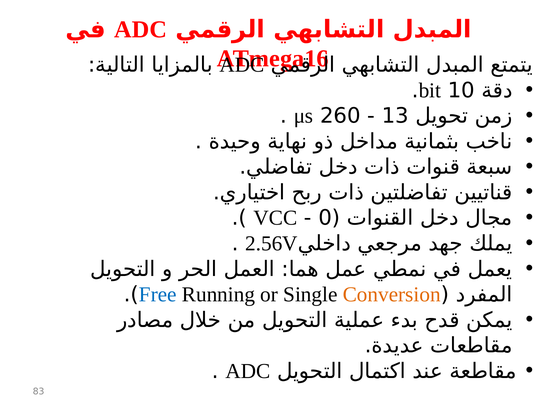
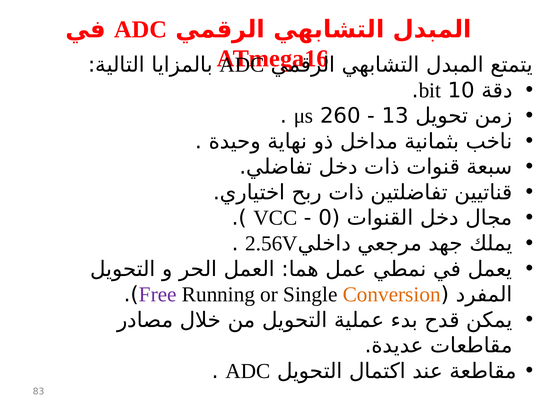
Free colour: blue -> purple
